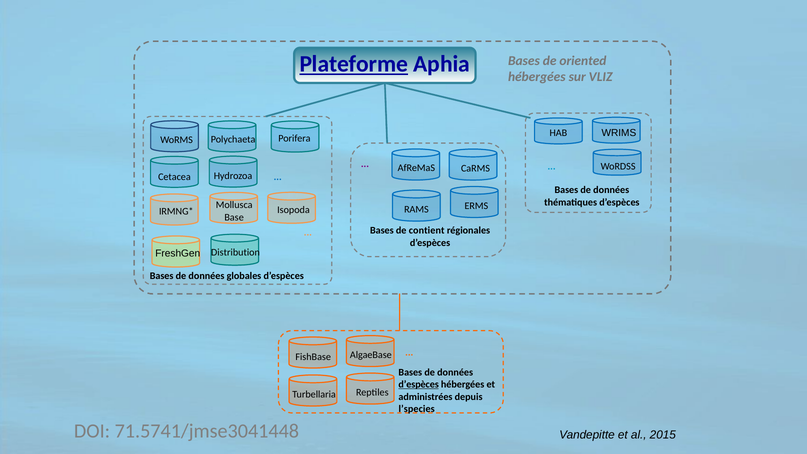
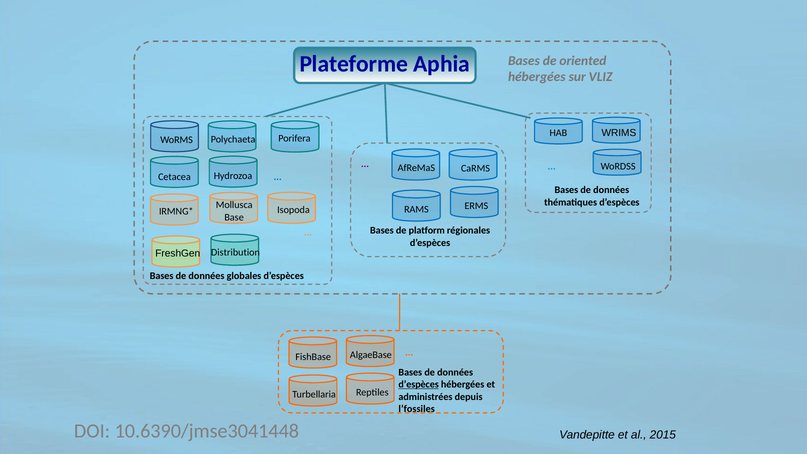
Plateforme underline: present -> none
contient: contient -> platform
l’species: l’species -> l’fossiles
71.5741/jmse3041448: 71.5741/jmse3041448 -> 10.6390/jmse3041448
